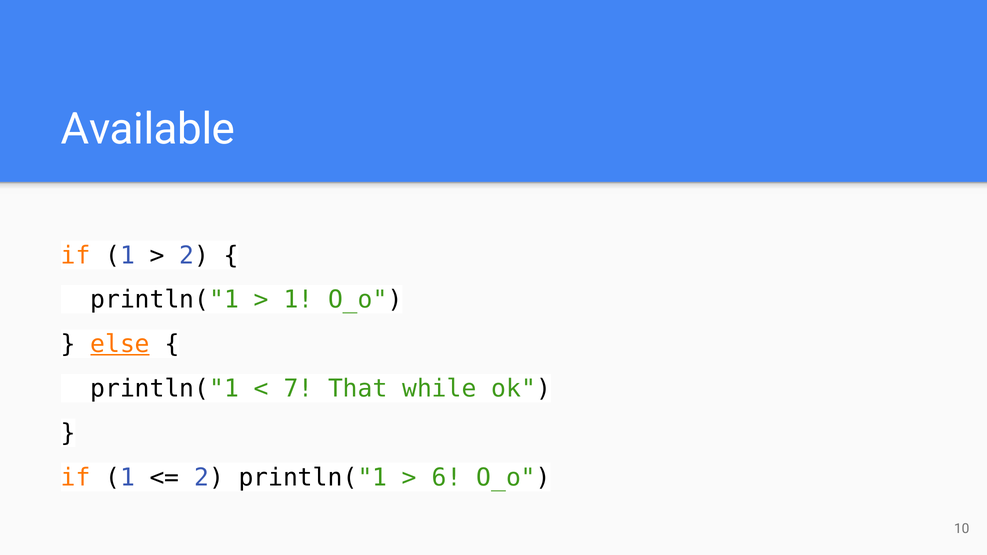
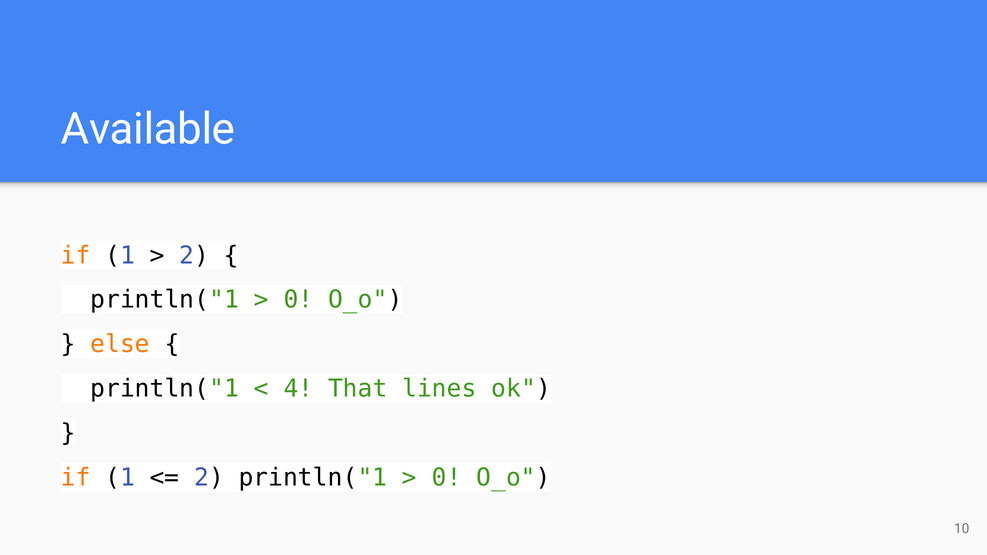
1 at (298, 300): 1 -> 0
else underline: present -> none
7: 7 -> 4
while: while -> lines
6 at (447, 478): 6 -> 0
